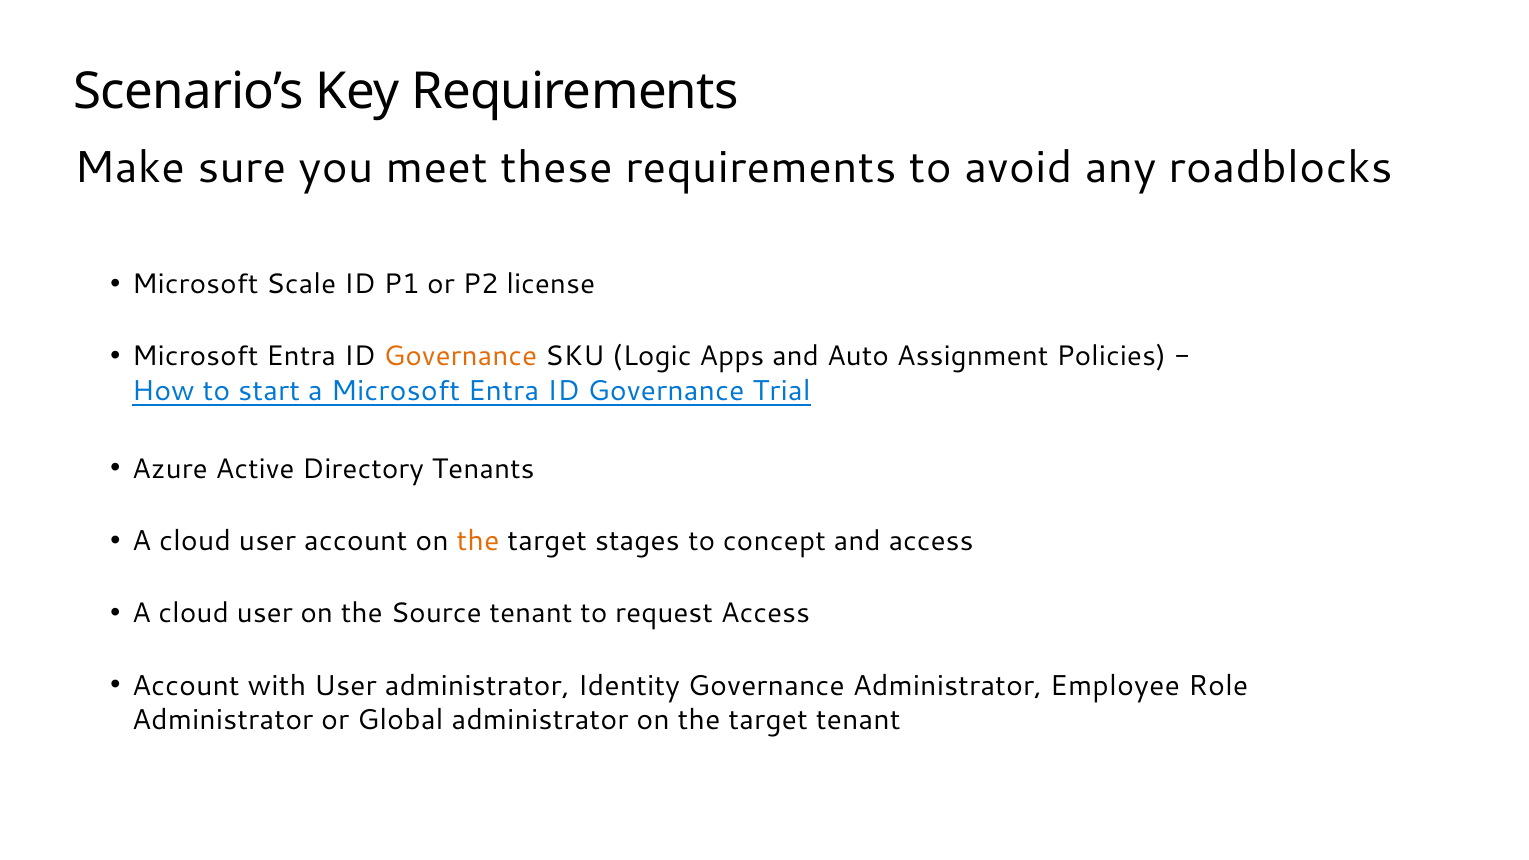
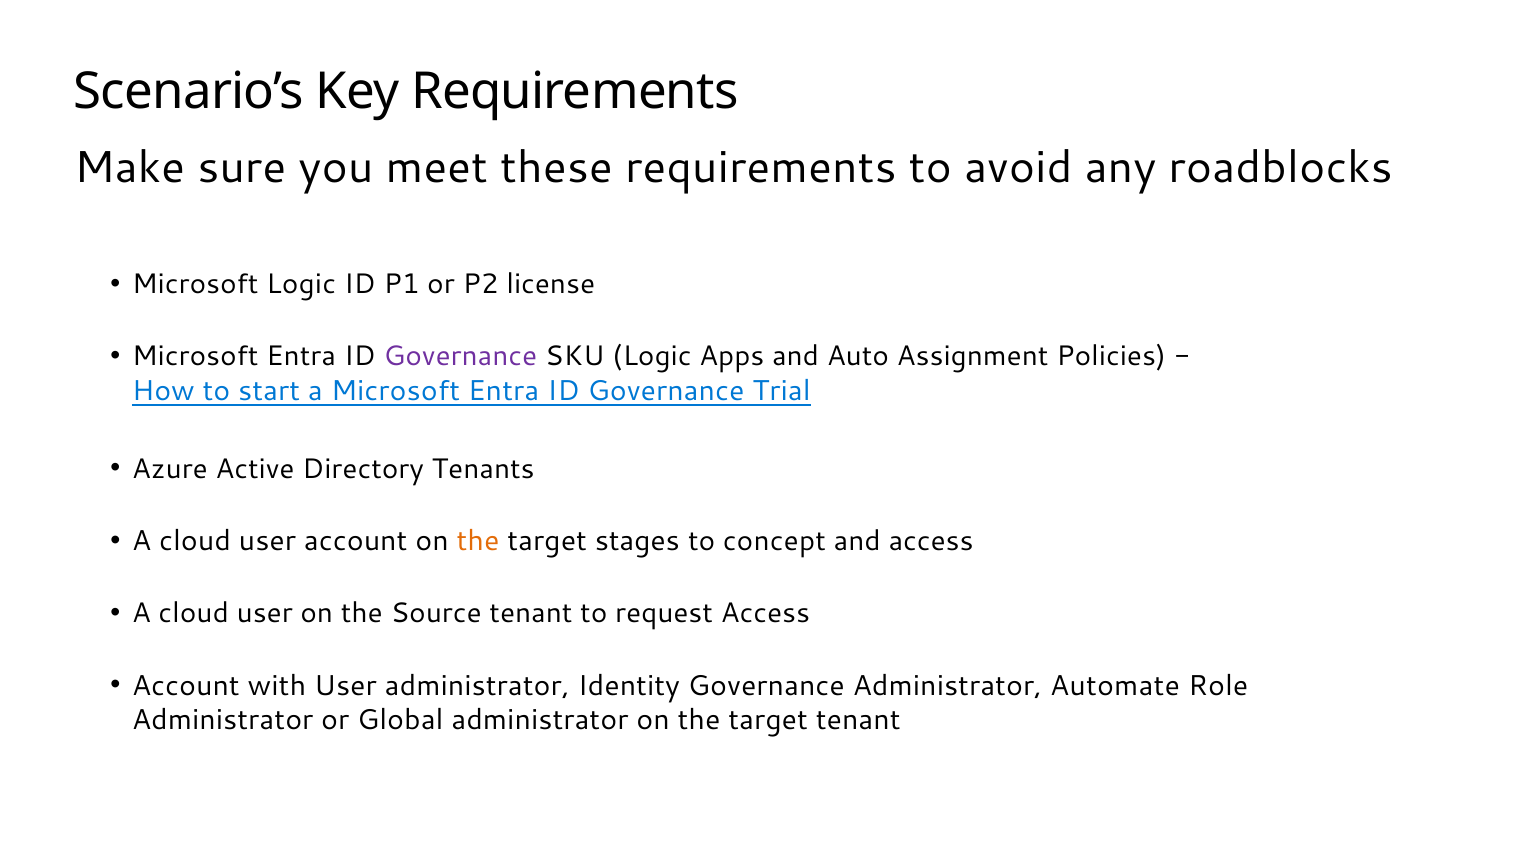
Microsoft Scale: Scale -> Logic
Governance at (460, 356) colour: orange -> purple
Employee: Employee -> Automate
